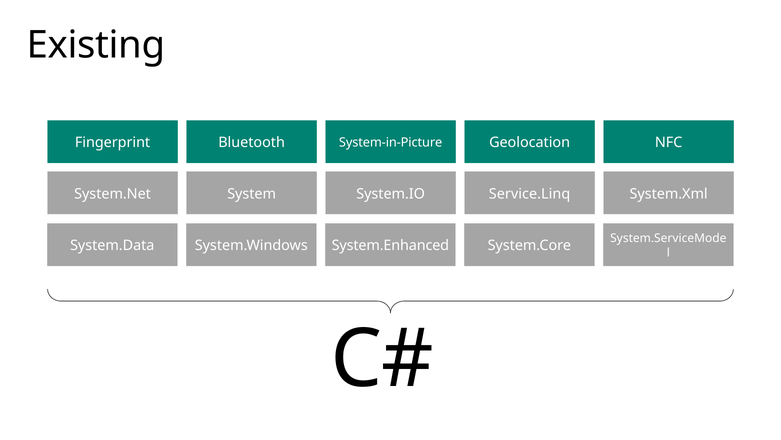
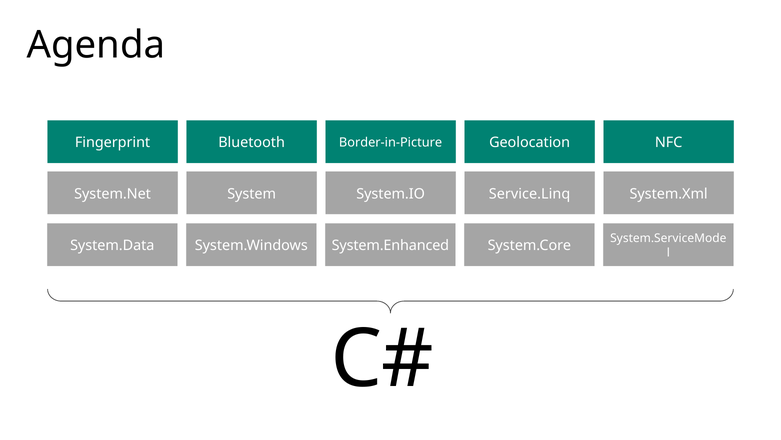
Existing: Existing -> Agenda
System-in-Picture: System-in-Picture -> Border-in-Picture
